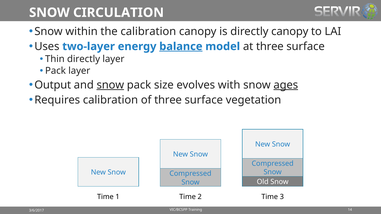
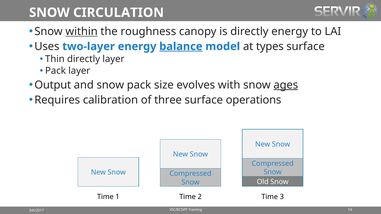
within underline: none -> present
the calibration: calibration -> roughness
directly canopy: canopy -> energy
at three: three -> types
snow at (110, 85) underline: present -> none
vegetation: vegetation -> operations
